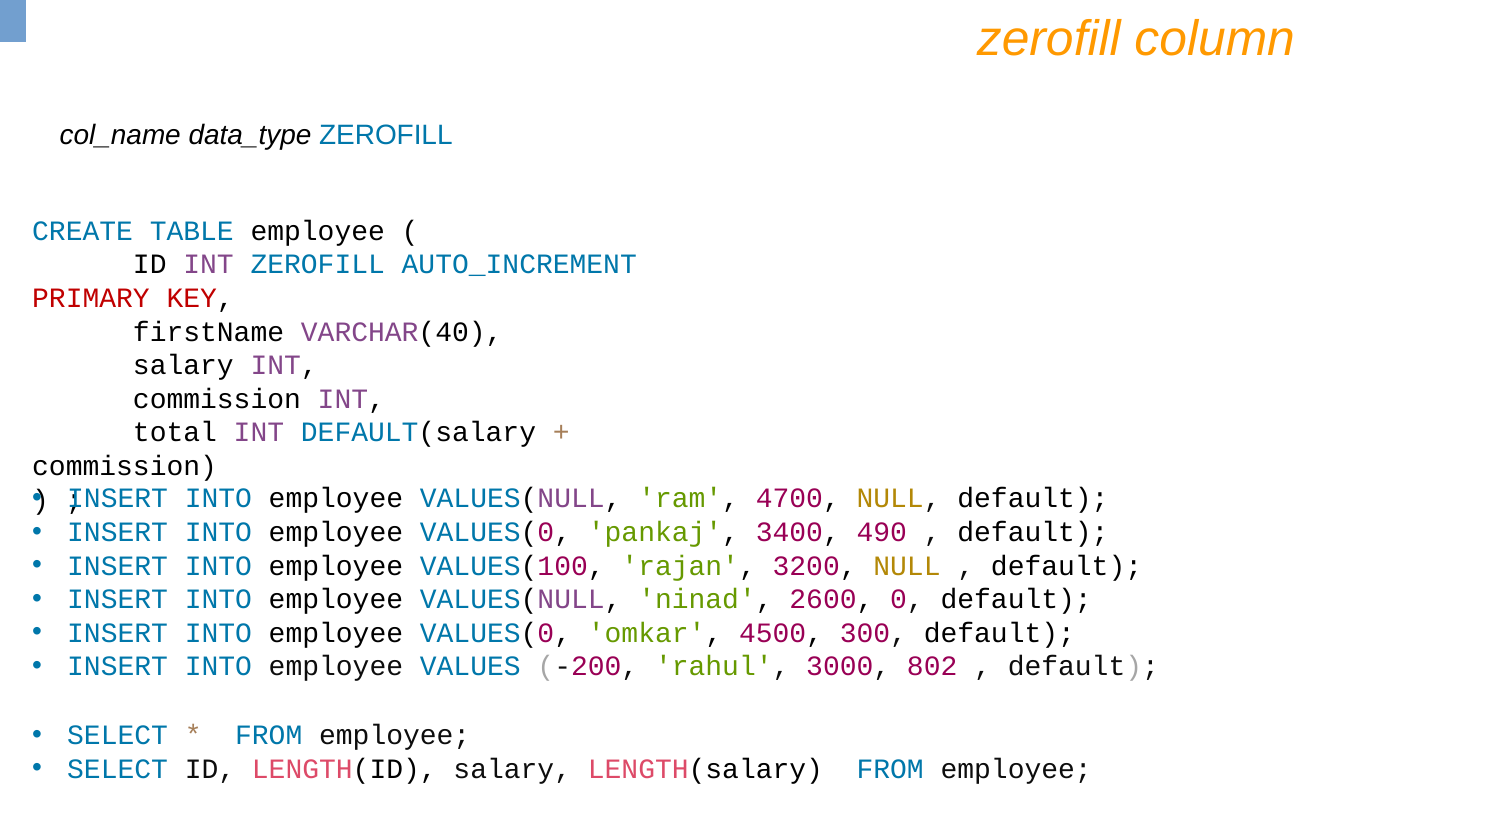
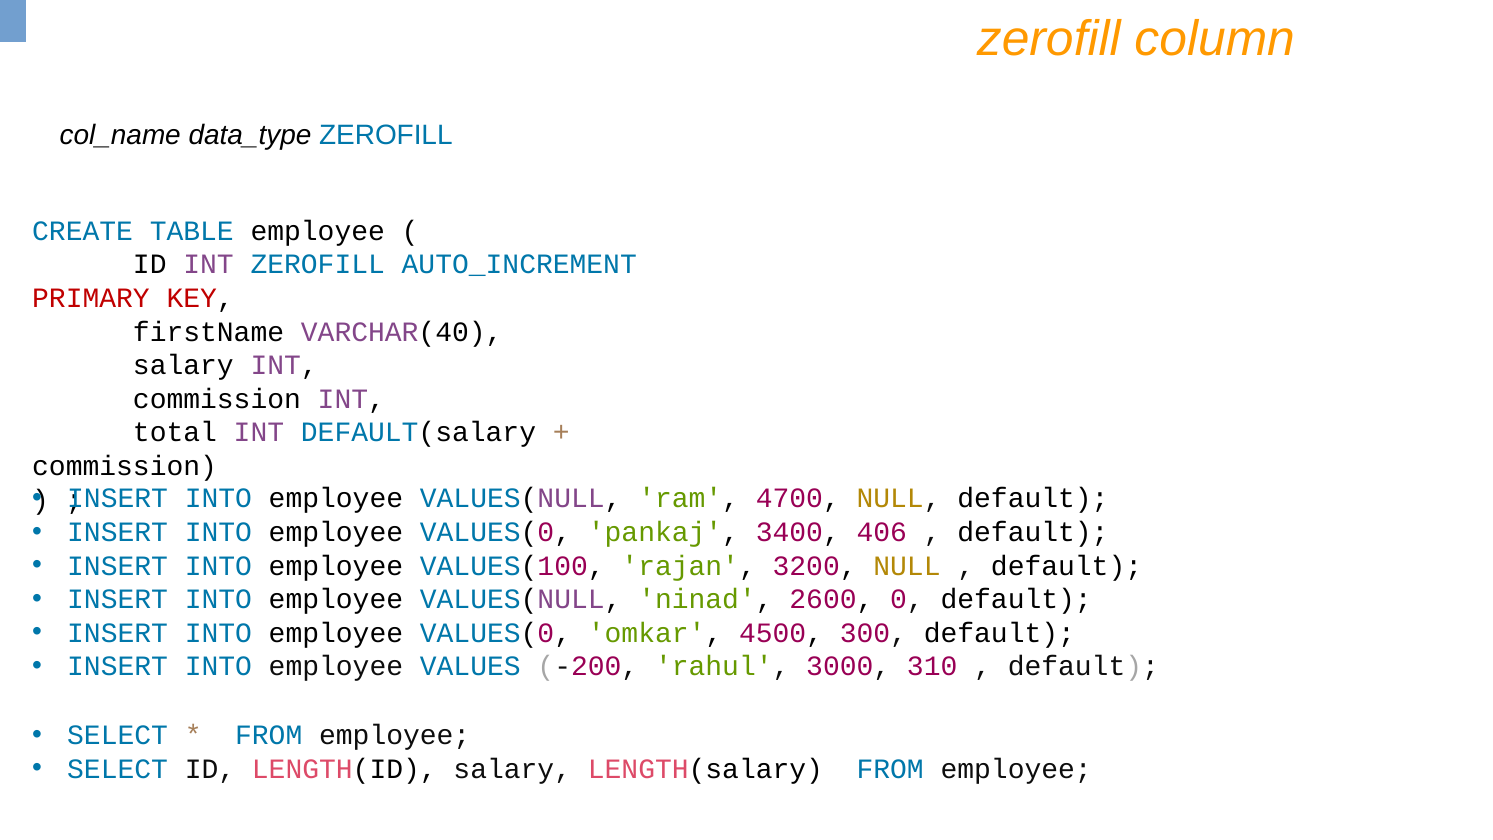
490: 490 -> 406
802: 802 -> 310
